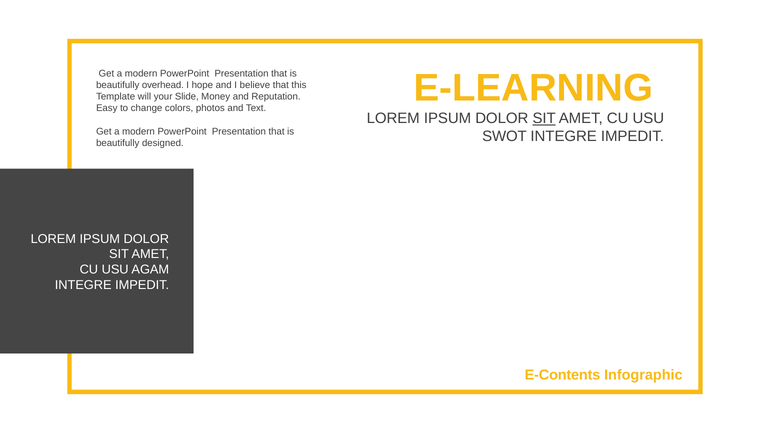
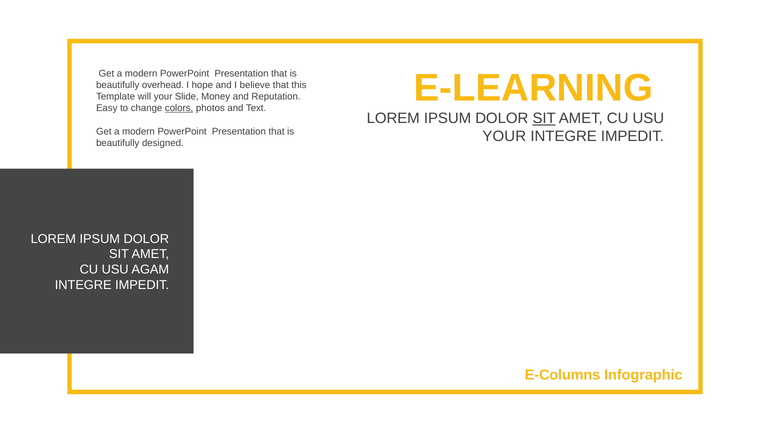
colors underline: none -> present
SWOT at (504, 137): SWOT -> YOUR
E-Contents: E-Contents -> E-Columns
